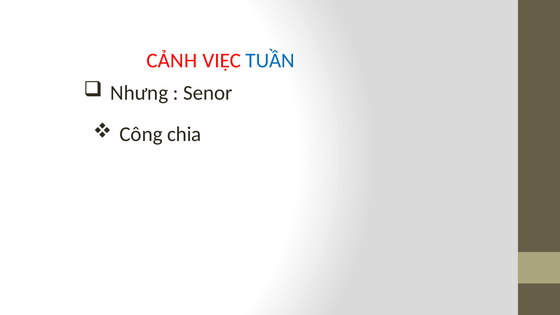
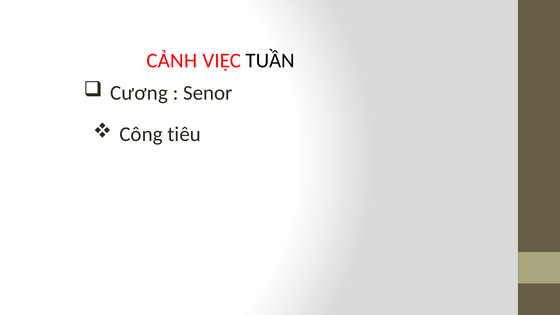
TUẦN colour: blue -> black
Nhưng: Nhưng -> Cương
chia: chia -> tiêu
